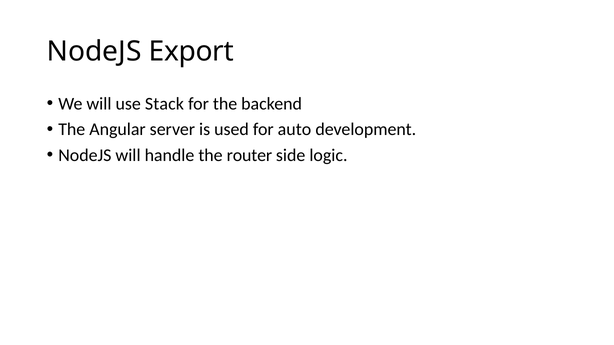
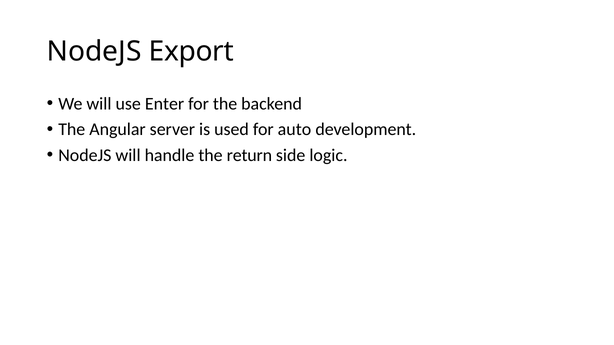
Stack: Stack -> Enter
router: router -> return
